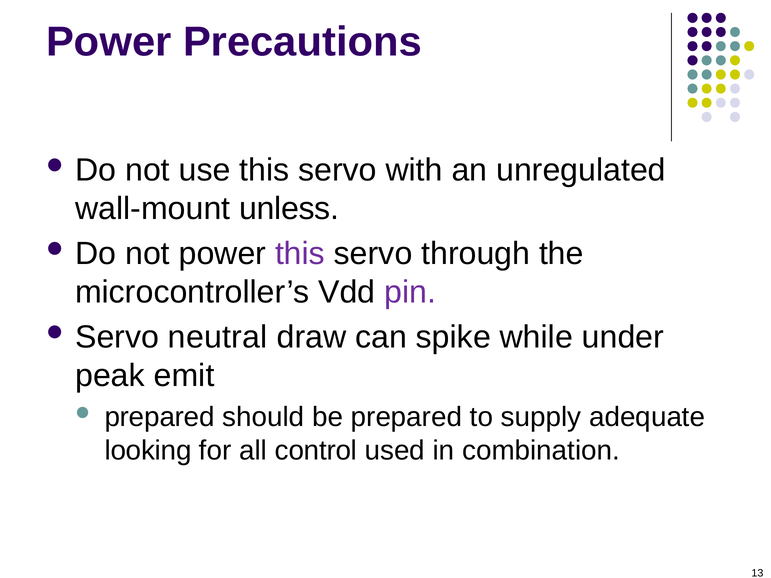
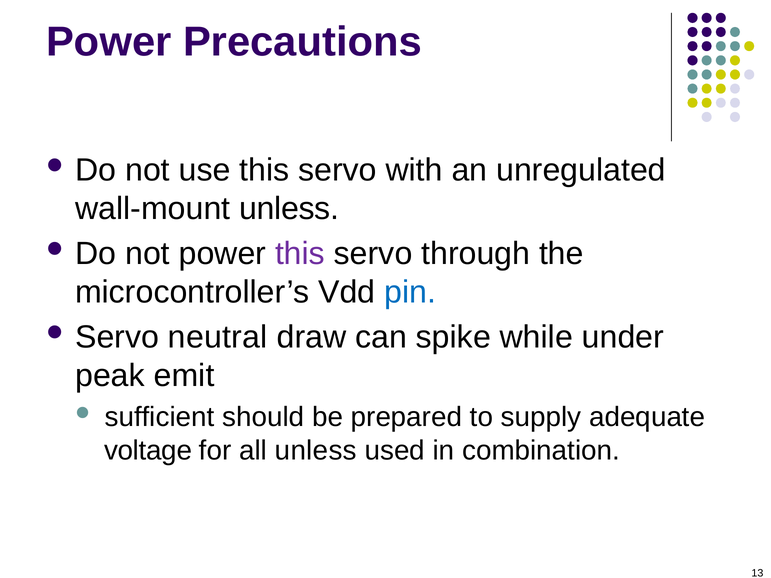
pin colour: purple -> blue
prepared at (160, 417): prepared -> sufficient
looking: looking -> voltage
all control: control -> unless
